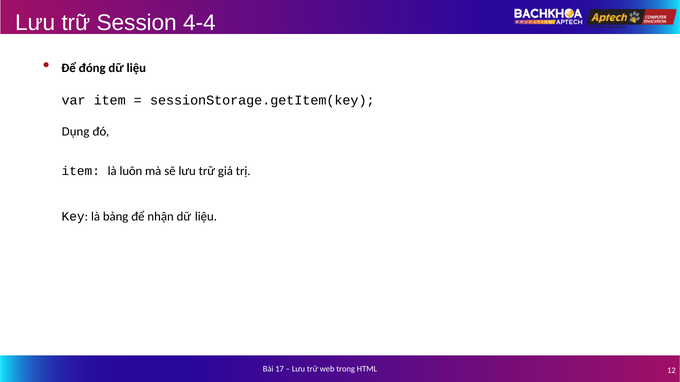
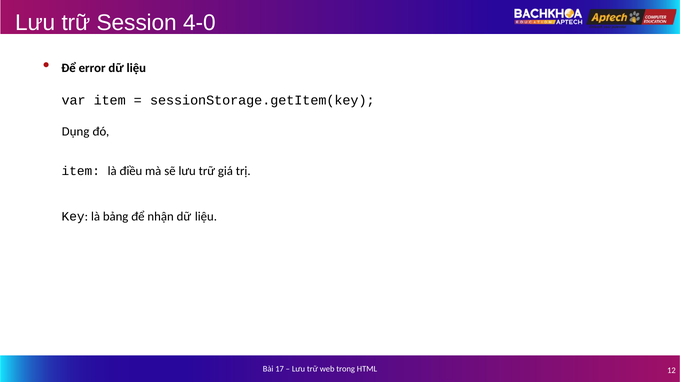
4-4: 4-4 -> 4-0
đóng: đóng -> error
luôn: luôn -> điều
